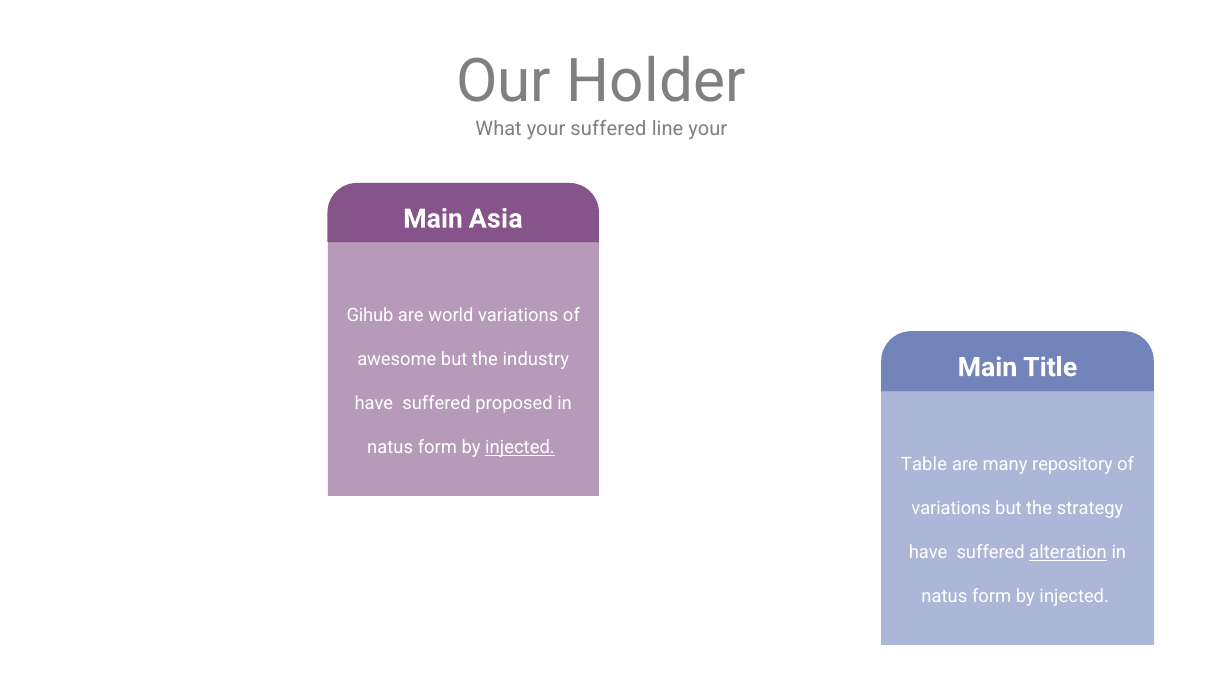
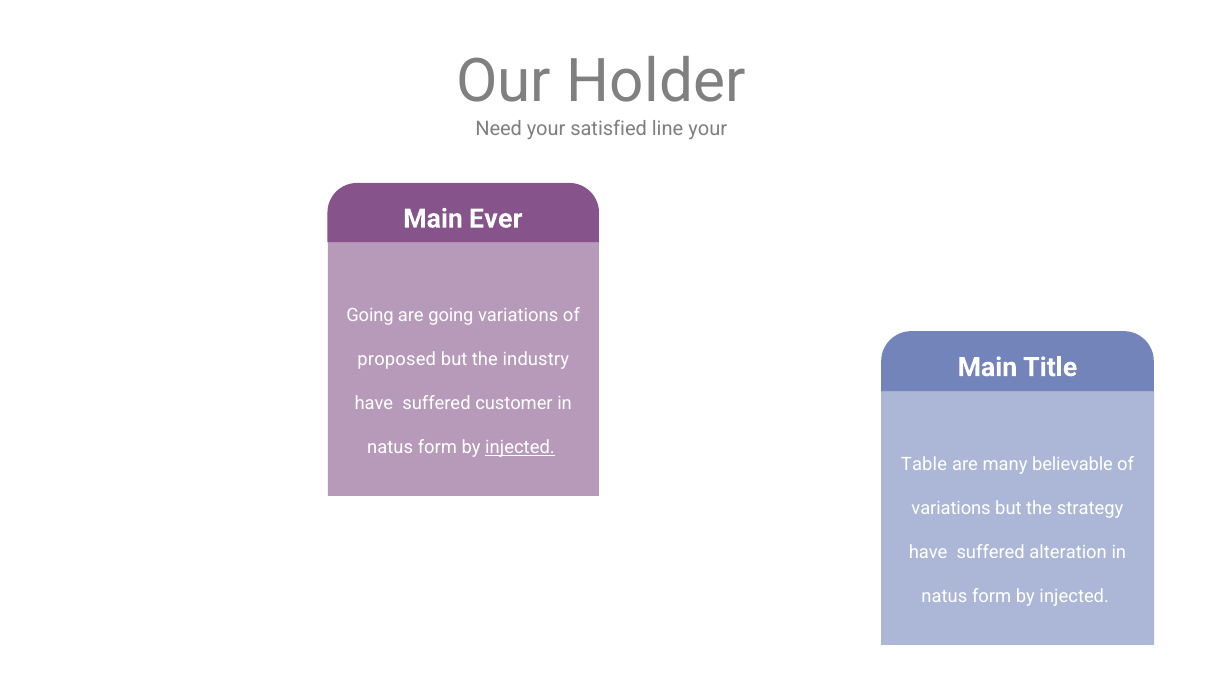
What: What -> Need
your suffered: suffered -> satisfied
Asia: Asia -> Ever
Gihub at (370, 315): Gihub -> Going
are world: world -> going
awesome: awesome -> proposed
proposed: proposed -> customer
repository: repository -> believable
alteration underline: present -> none
